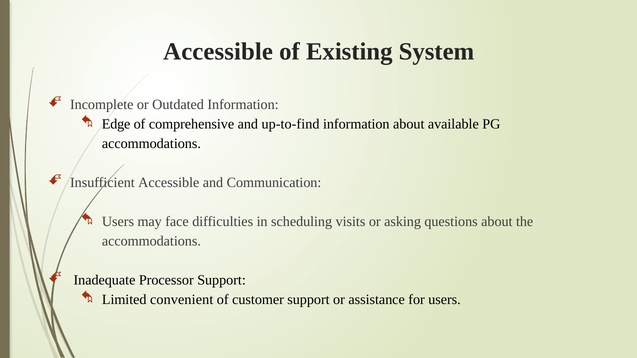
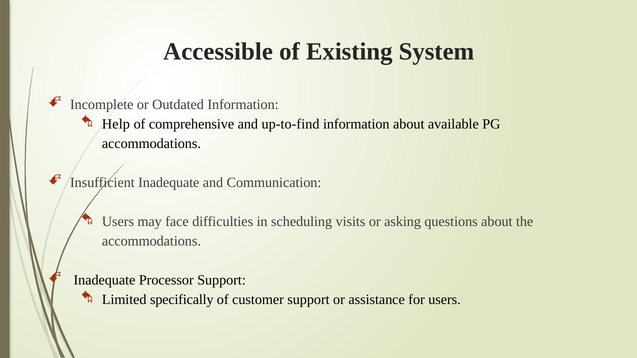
Edge: Edge -> Help
Insufficient Accessible: Accessible -> Inadequate
convenient: convenient -> specifically
